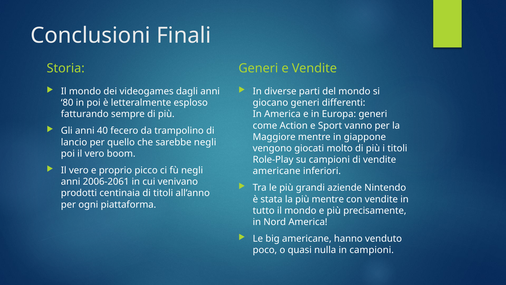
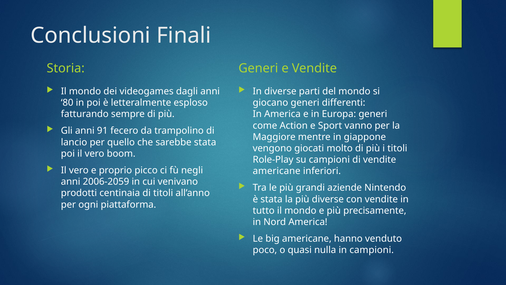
40: 40 -> 91
sarebbe negli: negli -> stata
2006-2061: 2006-2061 -> 2006-2059
più mentre: mentre -> diverse
